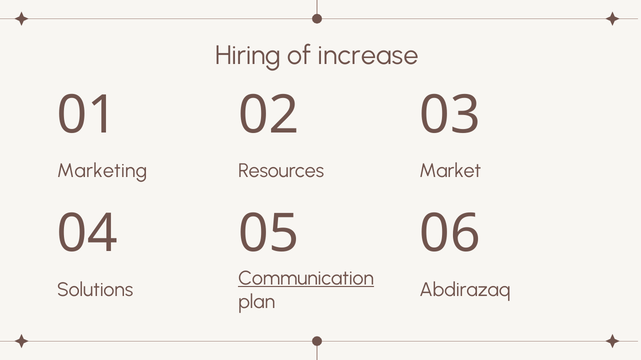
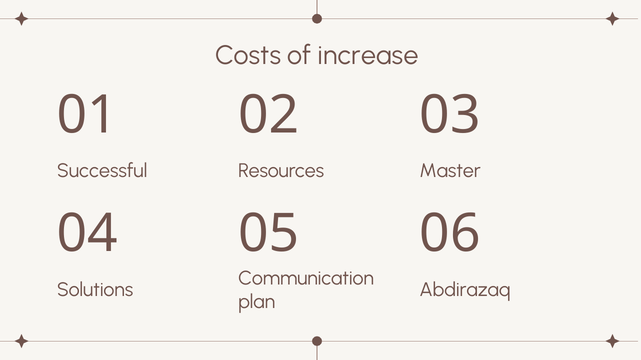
Hiring: Hiring -> Costs
Marketing: Marketing -> Successful
Market: Market -> Master
Communication underline: present -> none
